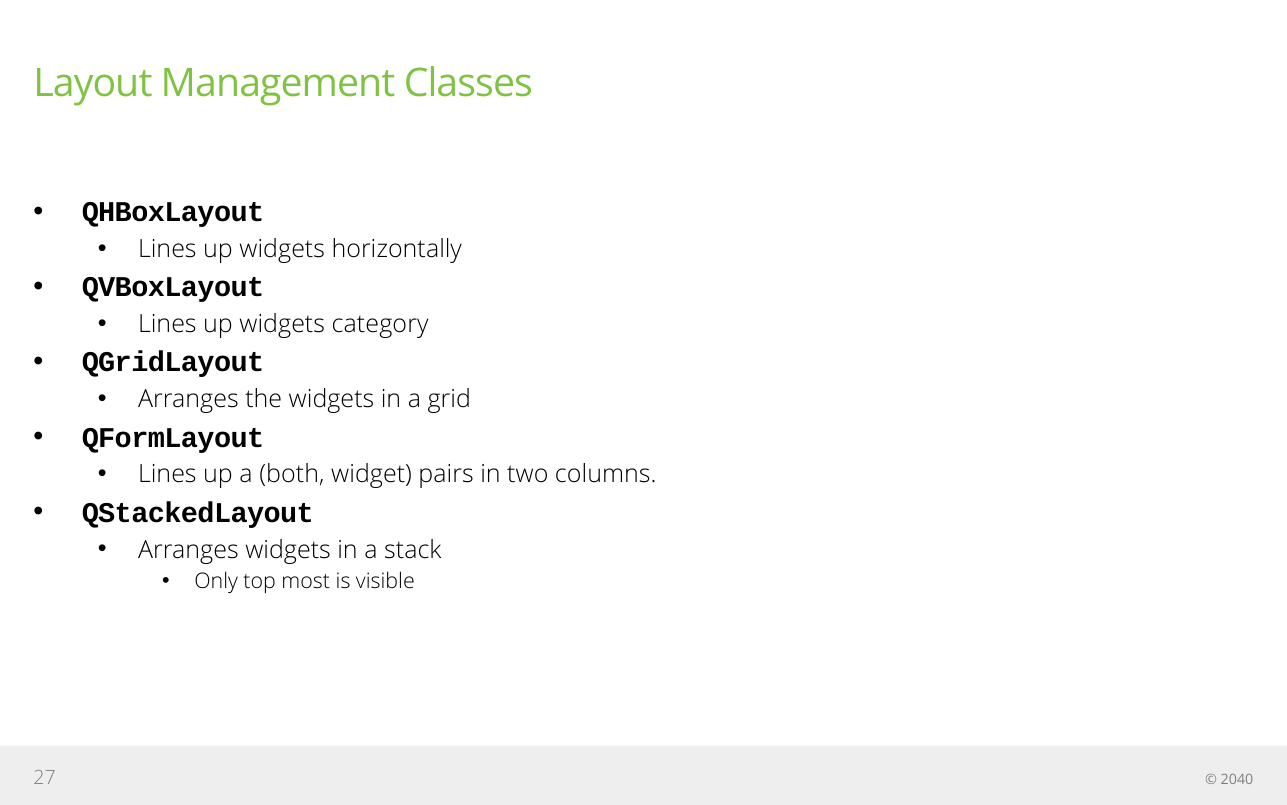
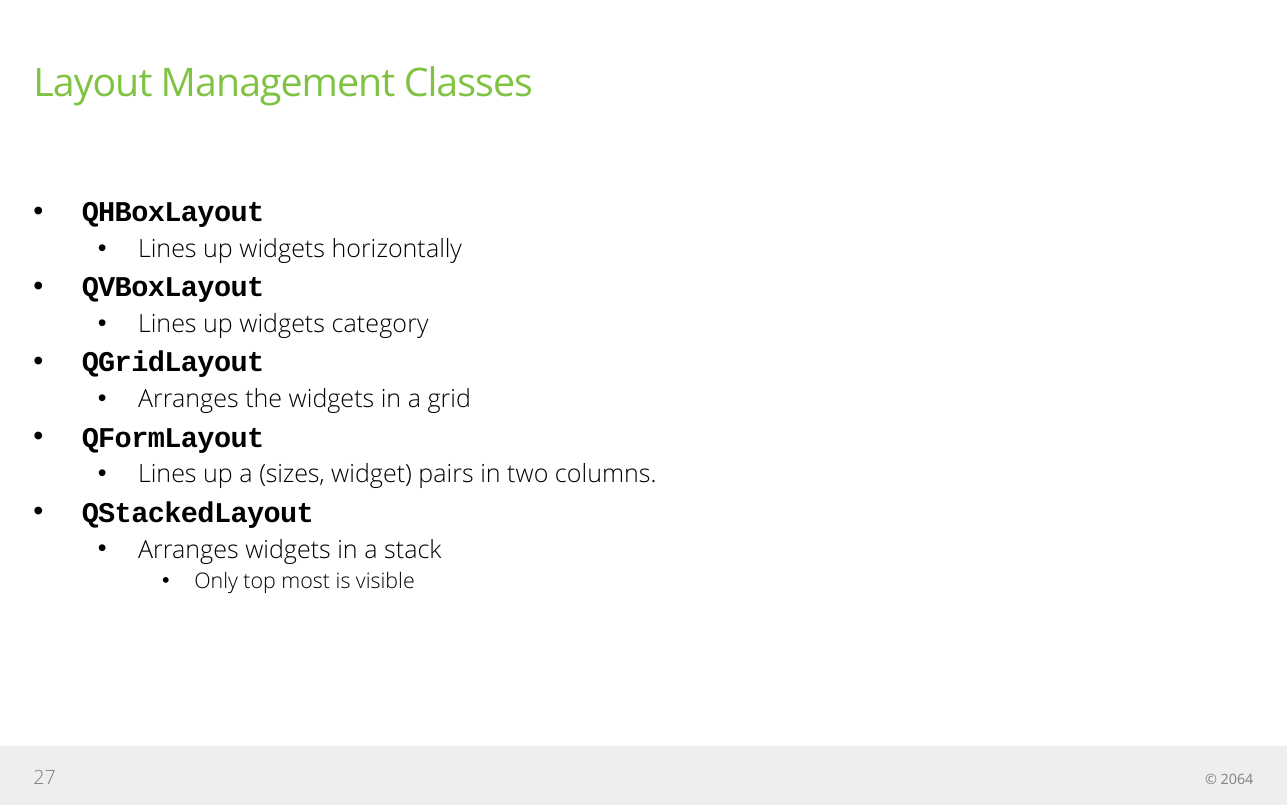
both: both -> sizes
2040: 2040 -> 2064
